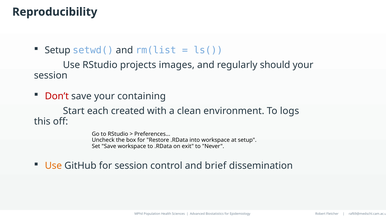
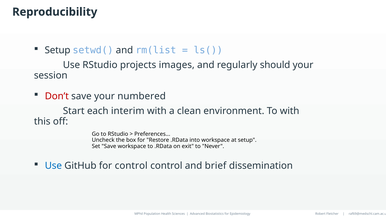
containing: containing -> numbered
created: created -> interim
To logs: logs -> with
Use at (53, 166) colour: orange -> blue
for session: session -> control
